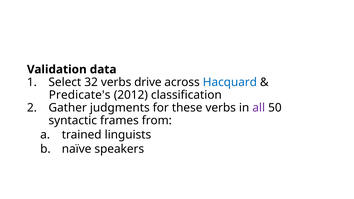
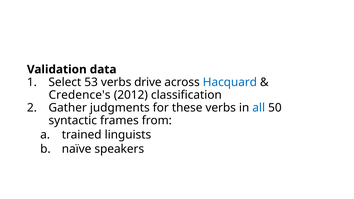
32: 32 -> 53
Predicate's: Predicate's -> Credence's
all colour: purple -> blue
